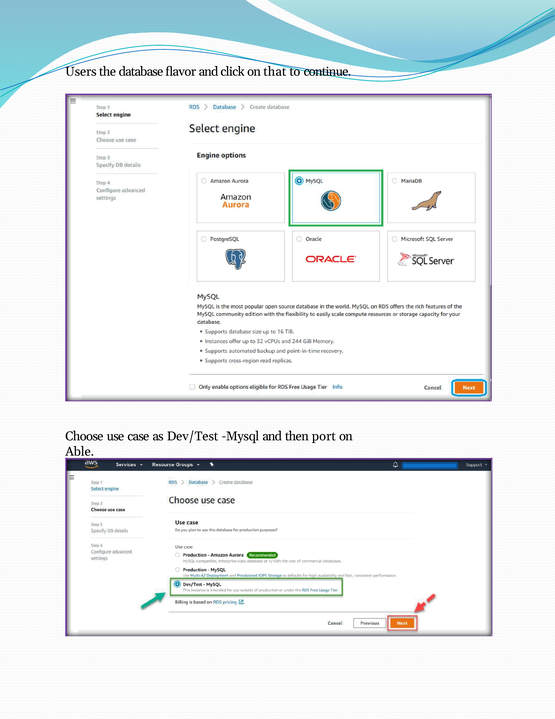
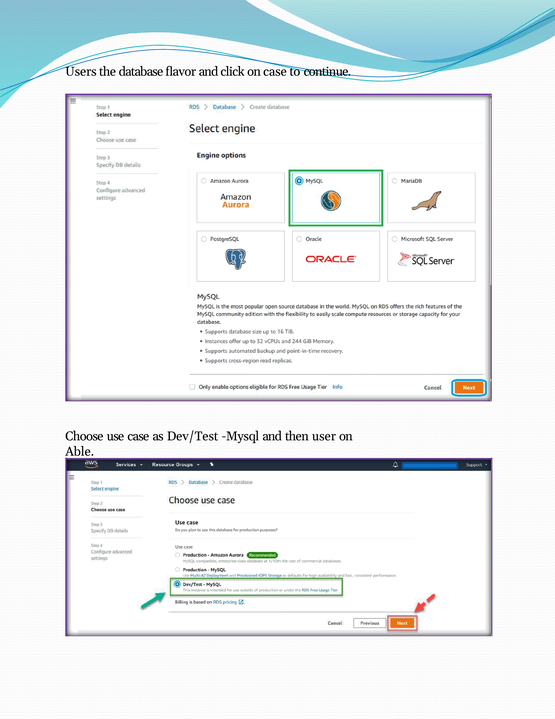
on that: that -> case
port: port -> user
